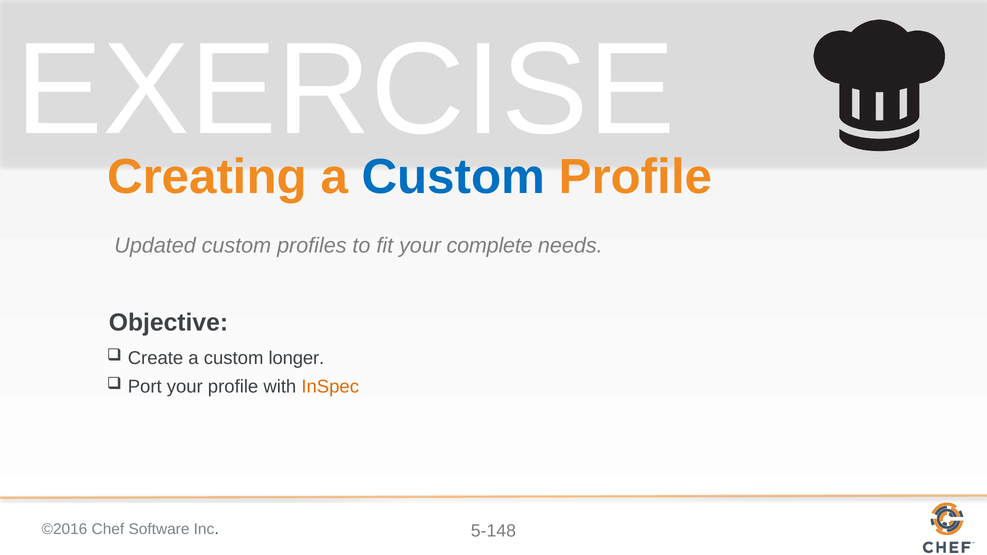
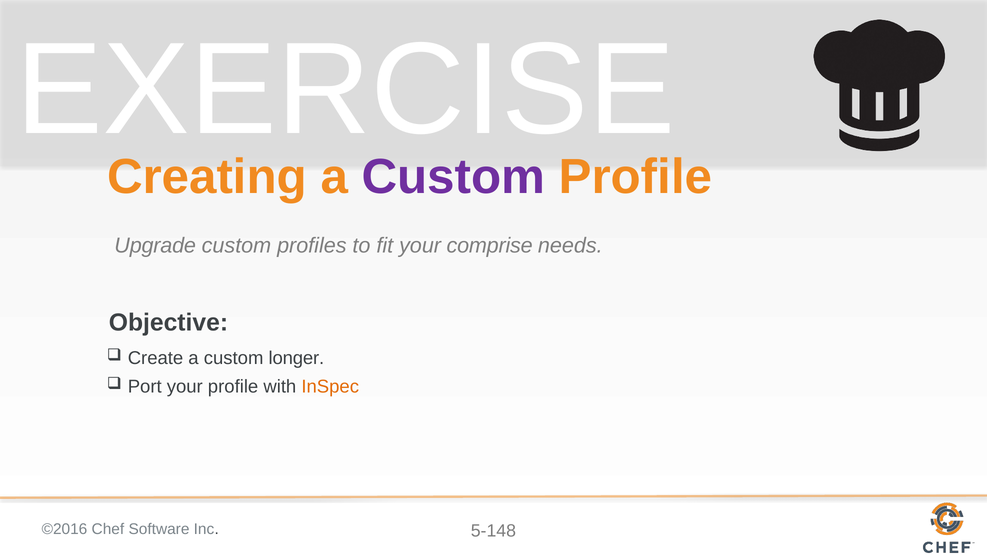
Custom at (453, 177) colour: blue -> purple
Updated: Updated -> Upgrade
complete: complete -> comprise
